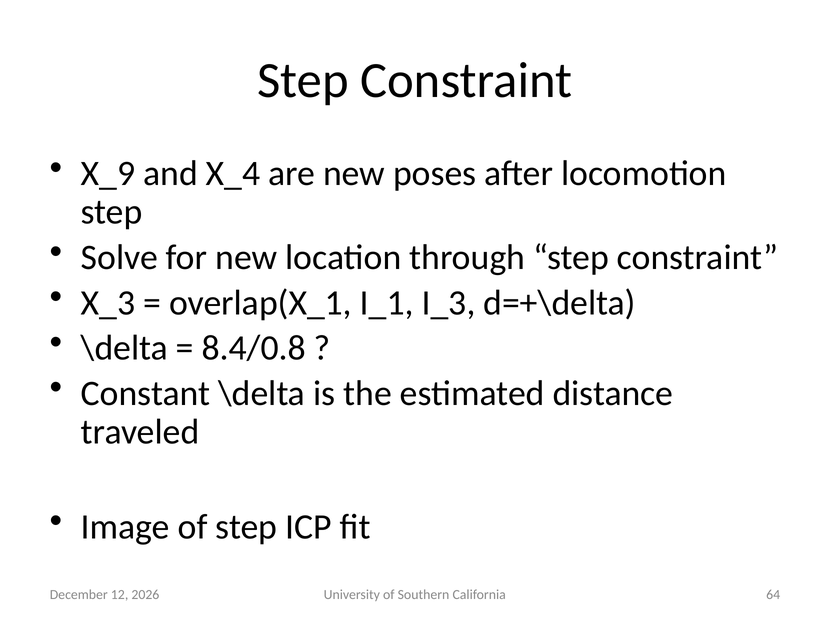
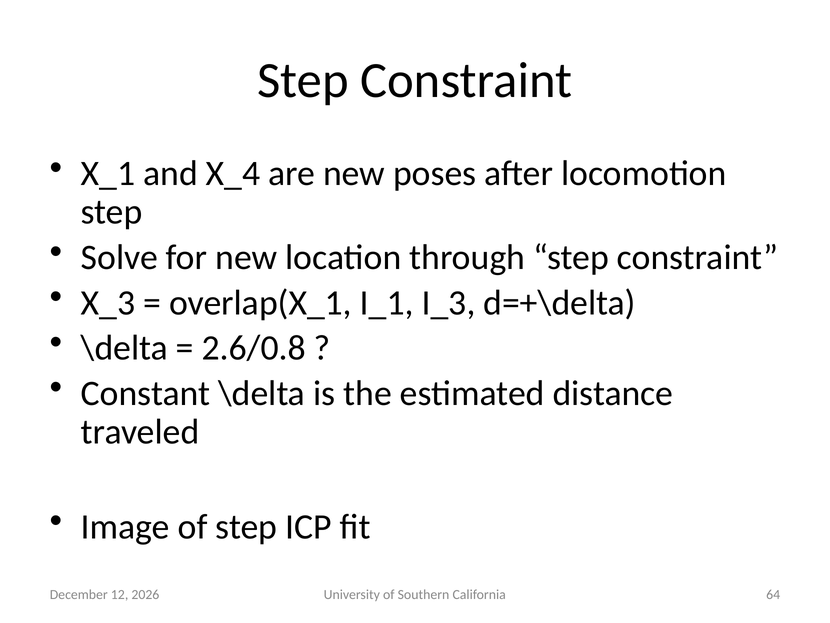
X_9: X_9 -> X_1
8.4/0.8: 8.4/0.8 -> 2.6/0.8
